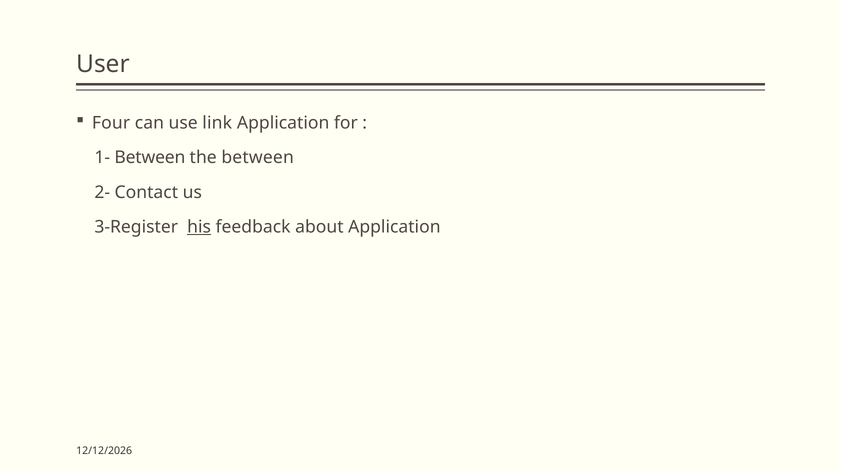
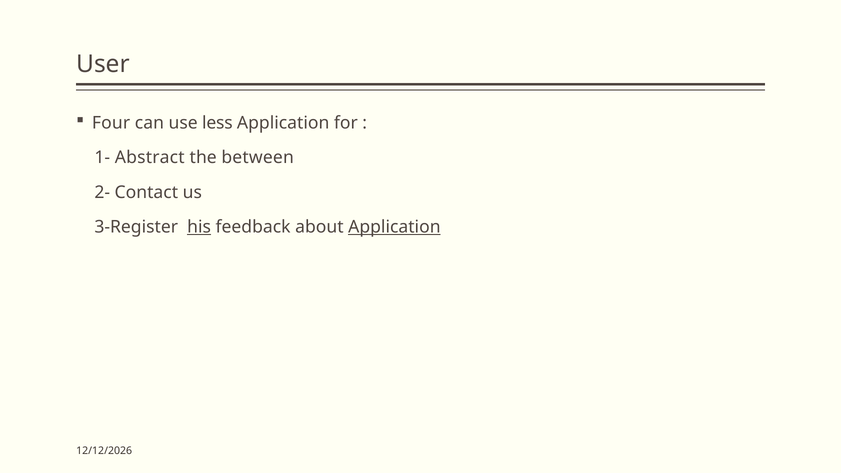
link: link -> less
1- Between: Between -> Abstract
Application at (394, 227) underline: none -> present
